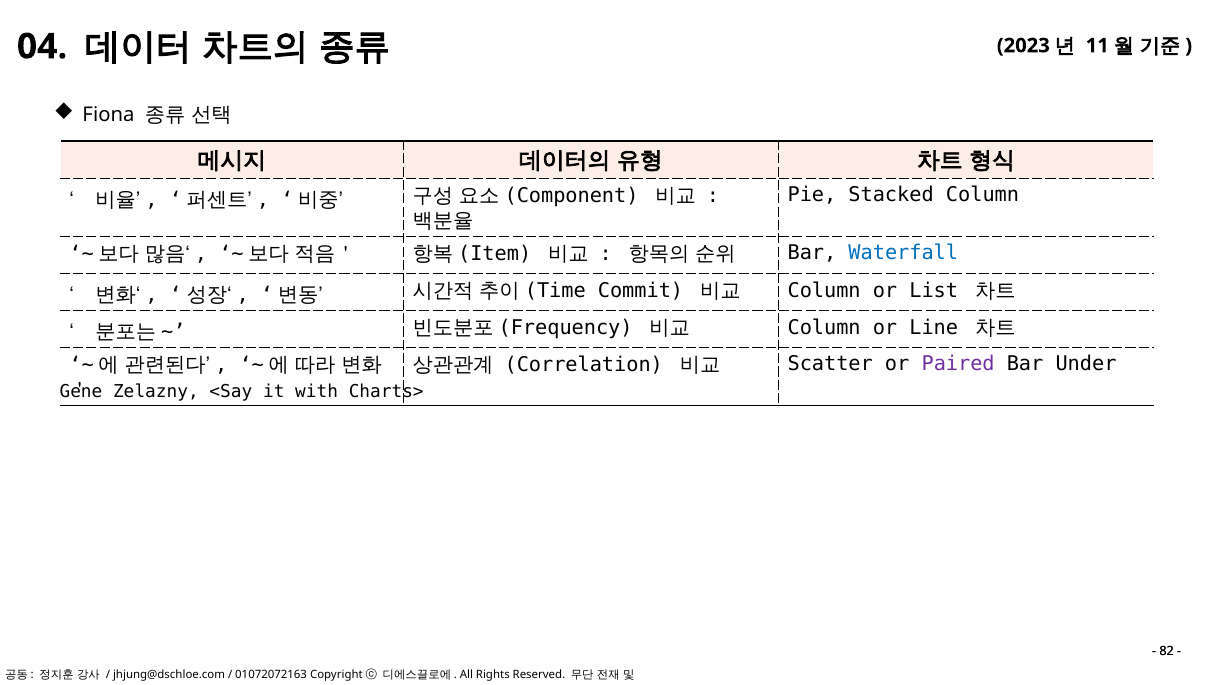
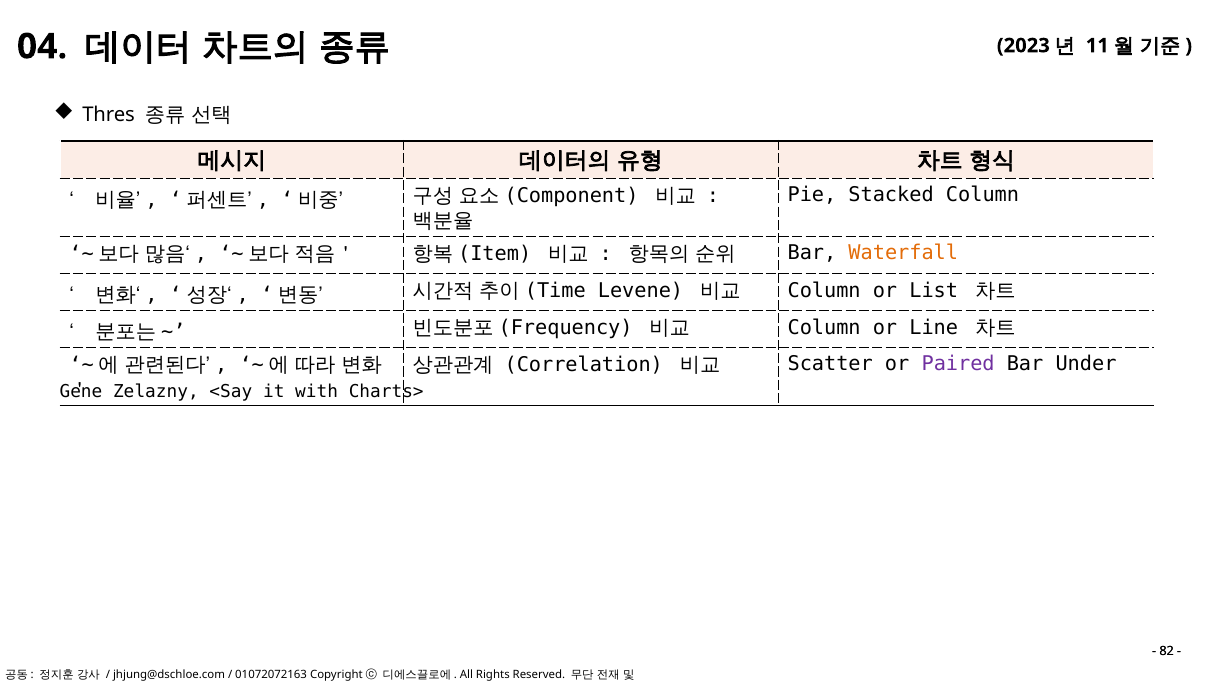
Fiona: Fiona -> Thres
Waterfall colour: blue -> orange
Commit: Commit -> Levene
